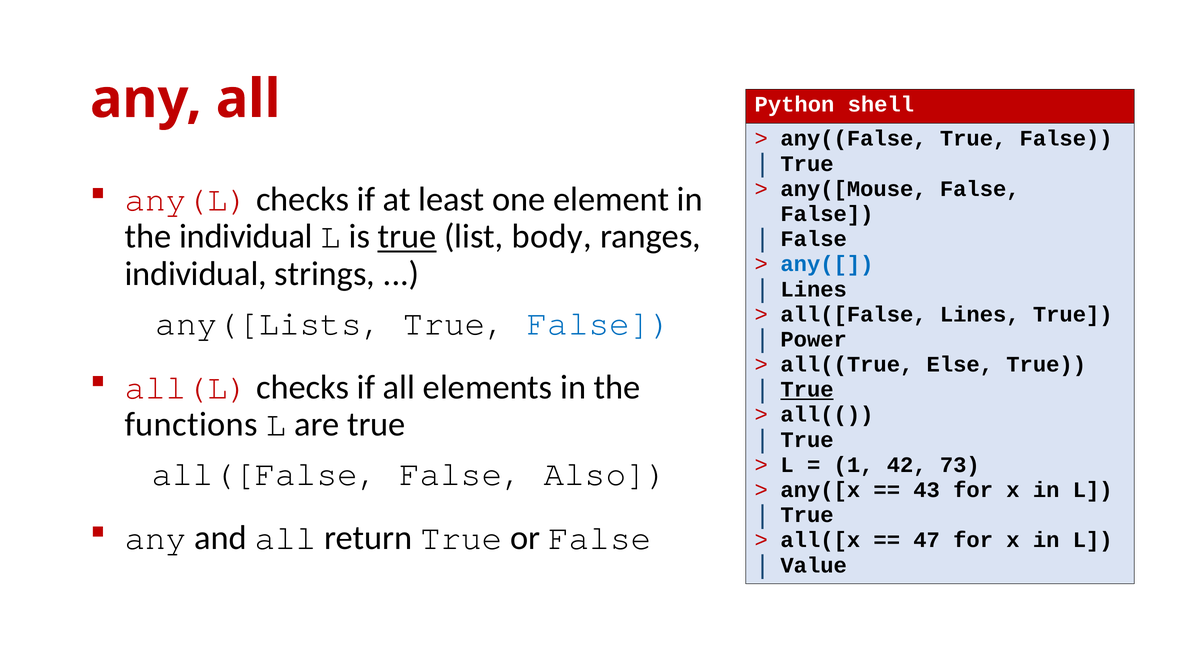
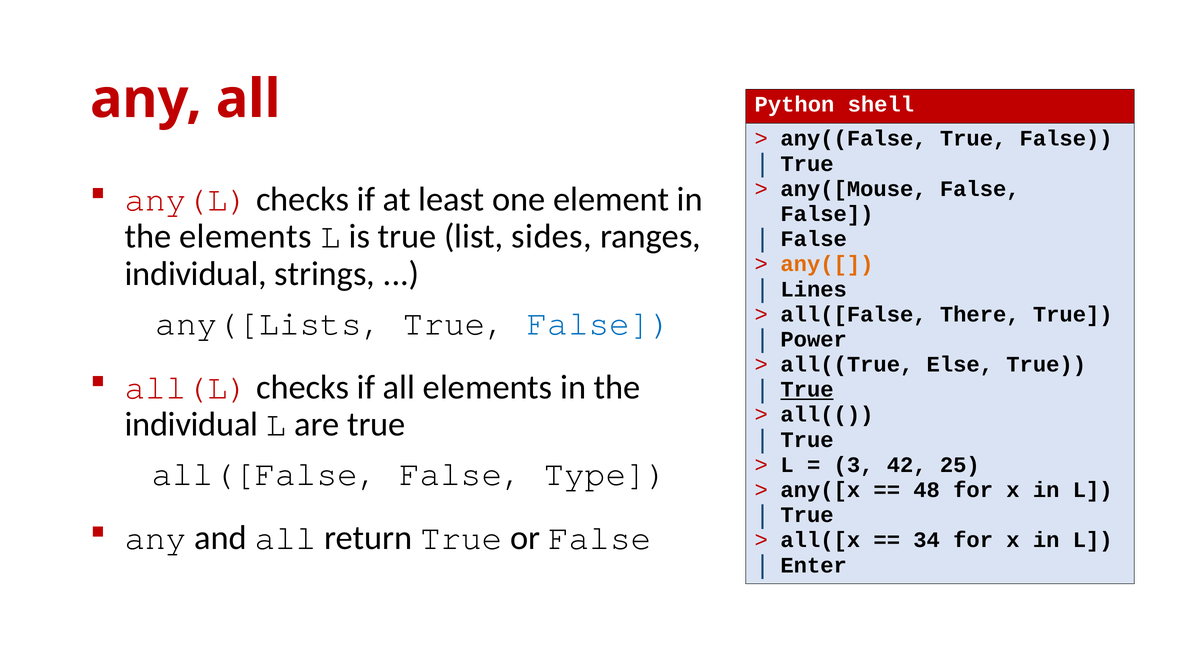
the individual: individual -> elements
true at (407, 237) underline: present -> none
body: body -> sides
any([ colour: blue -> orange
all([False Lines: Lines -> There
functions at (191, 425): functions -> individual
1: 1 -> 3
73: 73 -> 25
Also: Also -> Type
43: 43 -> 48
47: 47 -> 34
Value: Value -> Enter
